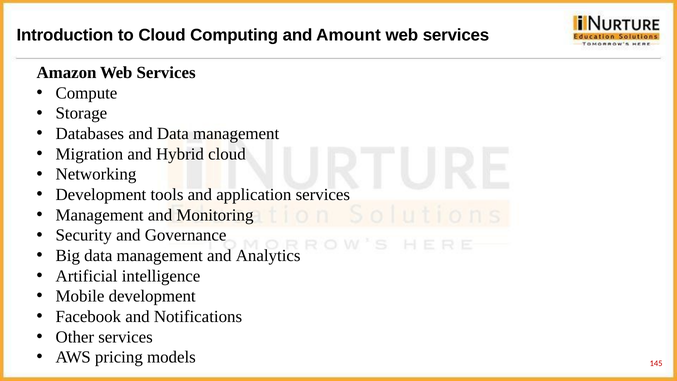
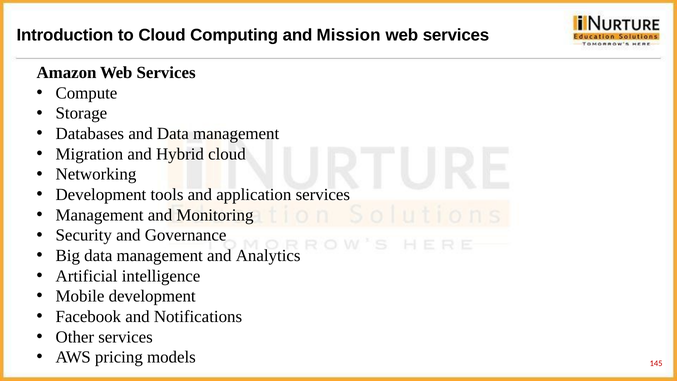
Amount: Amount -> Mission
